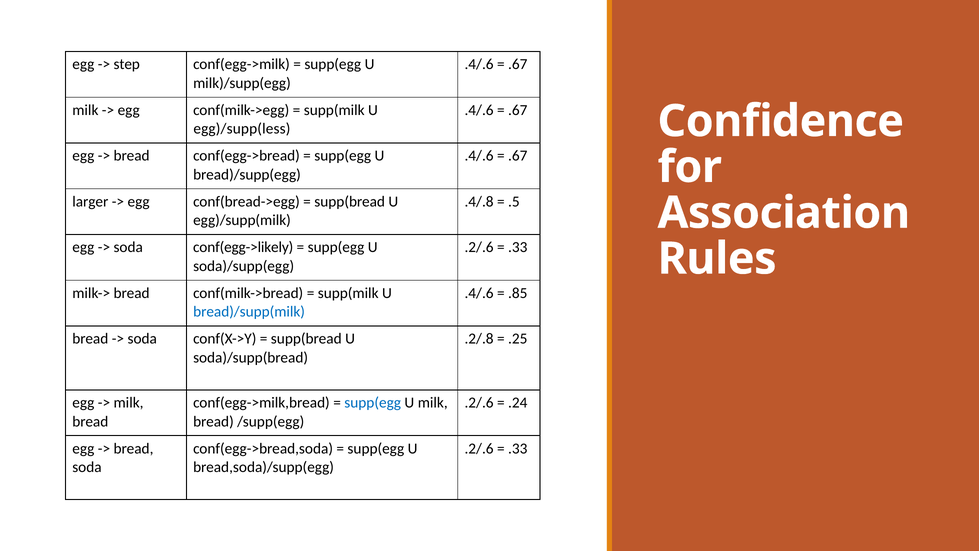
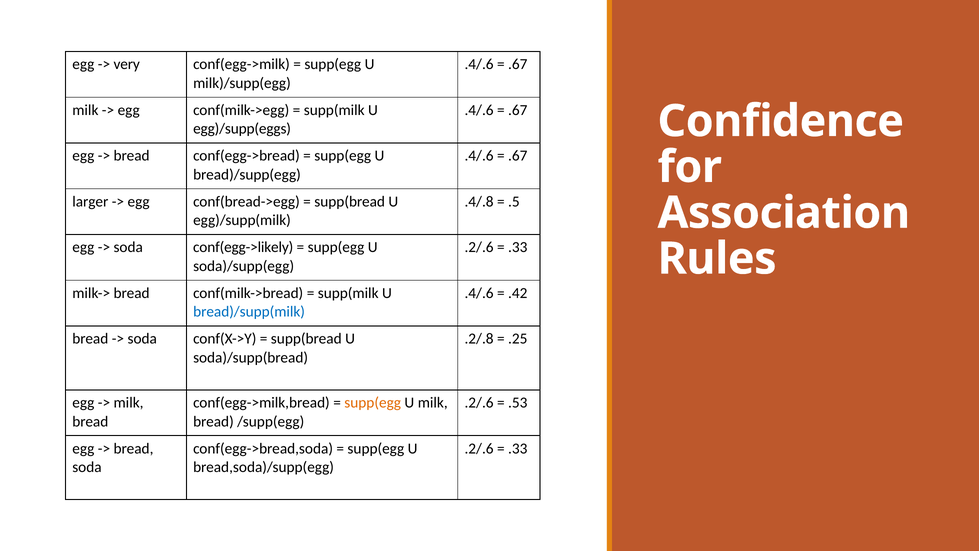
step: step -> very
egg)/supp(less: egg)/supp(less -> egg)/supp(eggs
.85: .85 -> .42
supp(egg at (373, 403) colour: blue -> orange
.24: .24 -> .53
